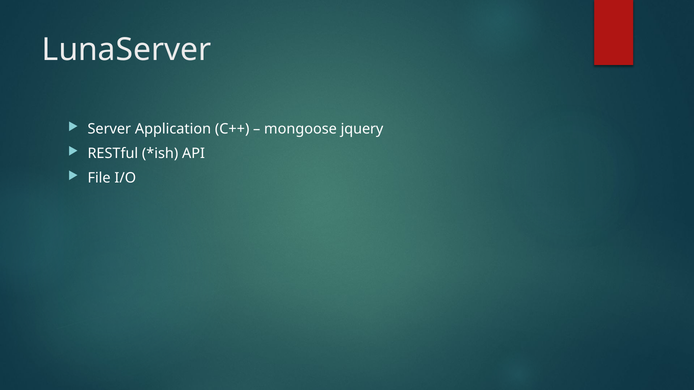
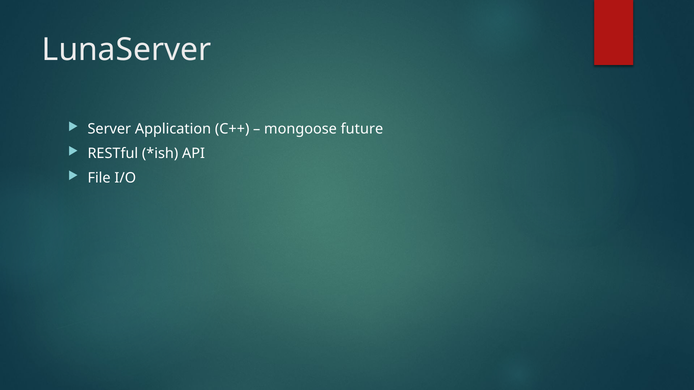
jquery: jquery -> future
